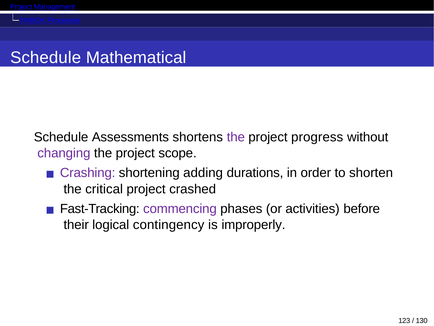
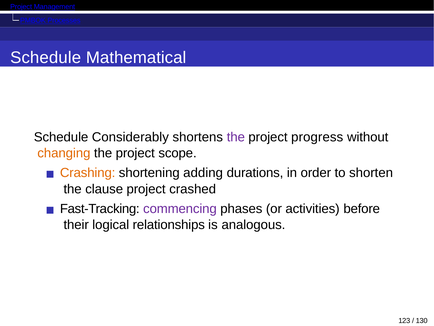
Assessments: Assessments -> Considerably
changing colour: purple -> orange
Crashing colour: purple -> orange
critical: critical -> clause
contingency: contingency -> relationships
improperly: improperly -> analogous
